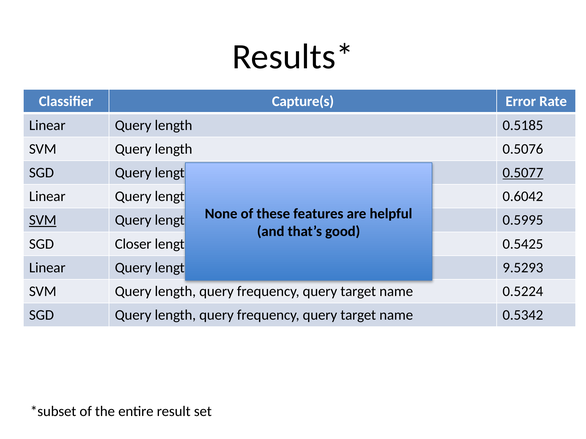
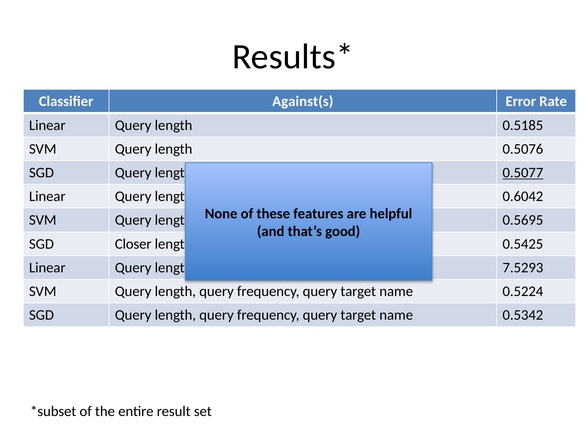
Capture(s: Capture(s -> Against(s
SVM at (43, 220) underline: present -> none
0.5995: 0.5995 -> 0.5695
9.5293: 9.5293 -> 7.5293
